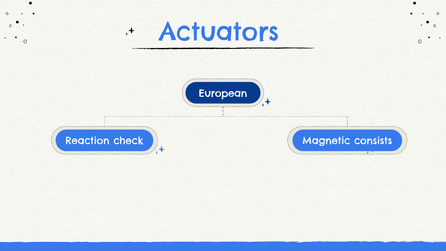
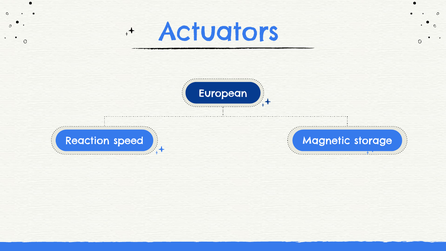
check: check -> speed
consists: consists -> storage
